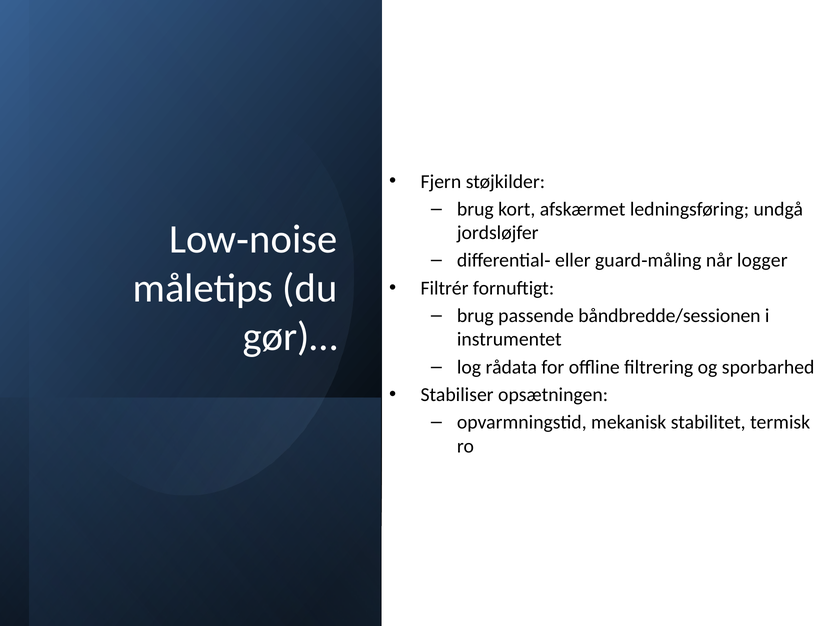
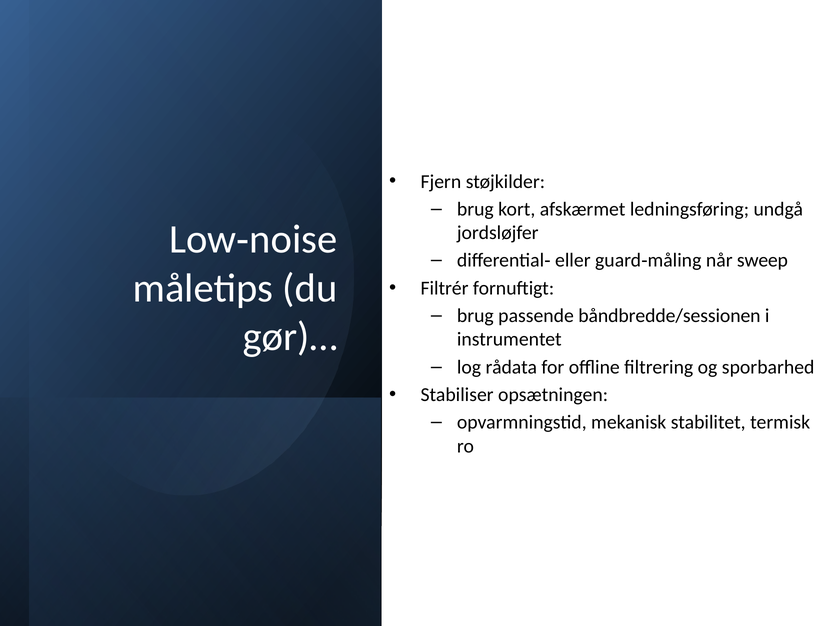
logger: logger -> sweep
